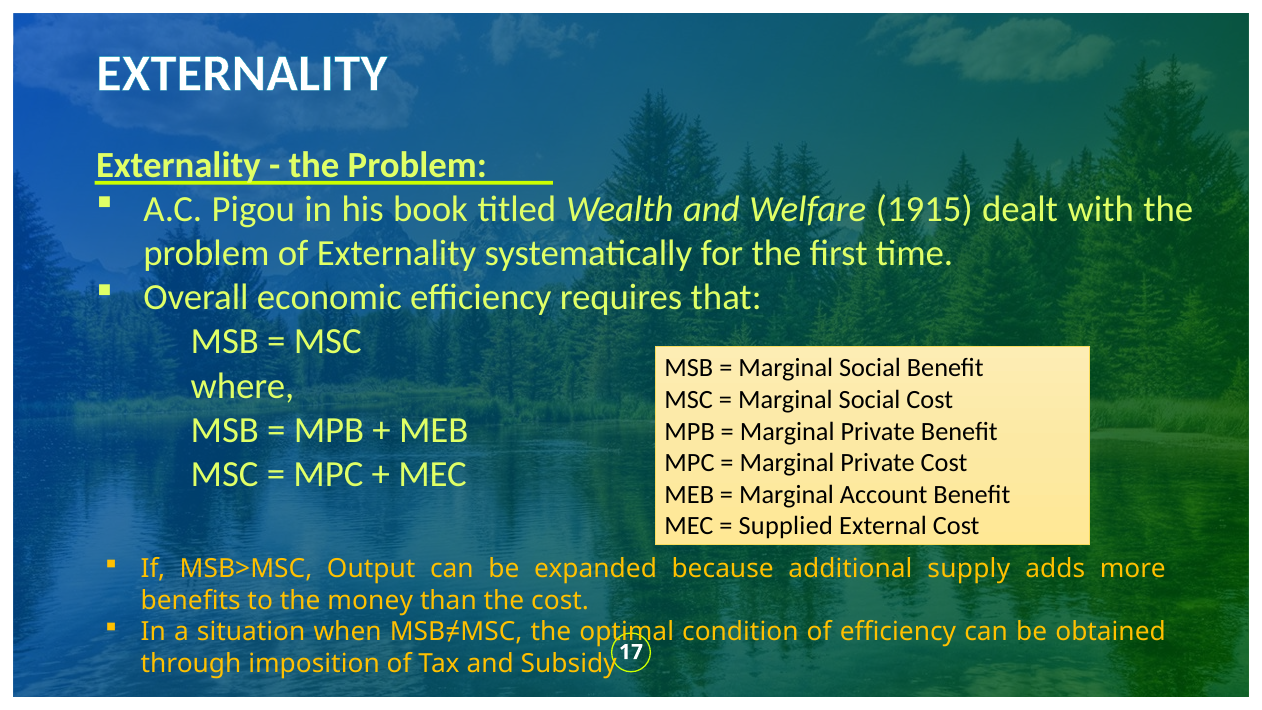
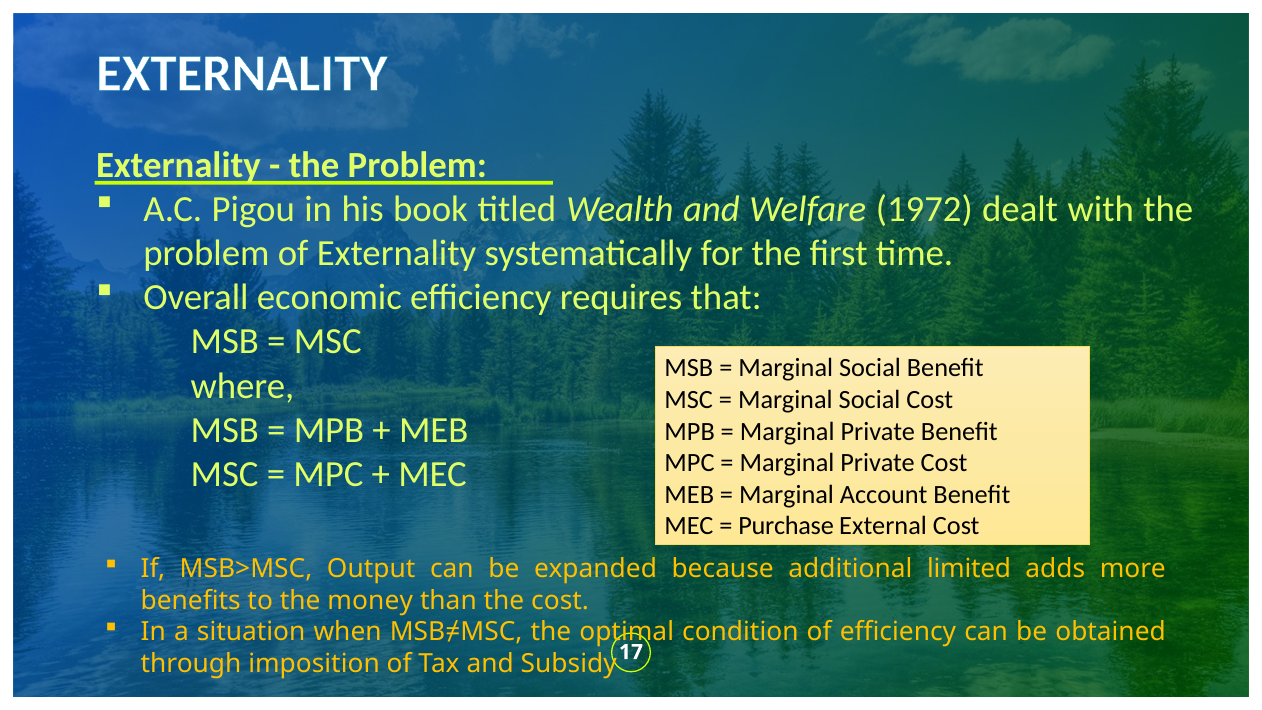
1915: 1915 -> 1972
Supplied: Supplied -> Purchase
supply: supply -> limited
